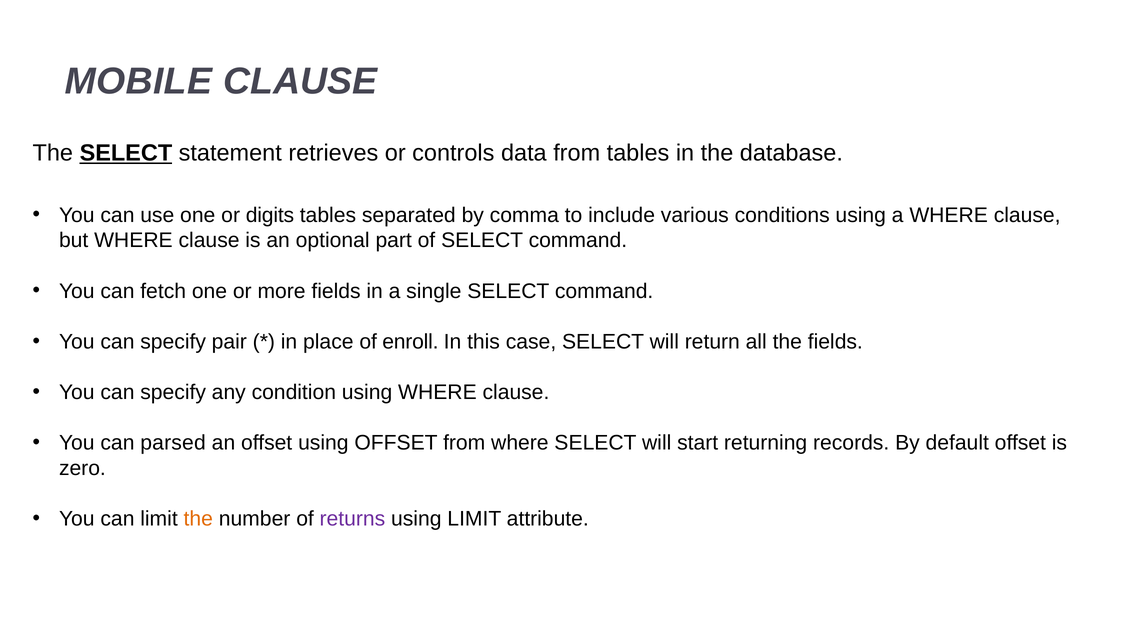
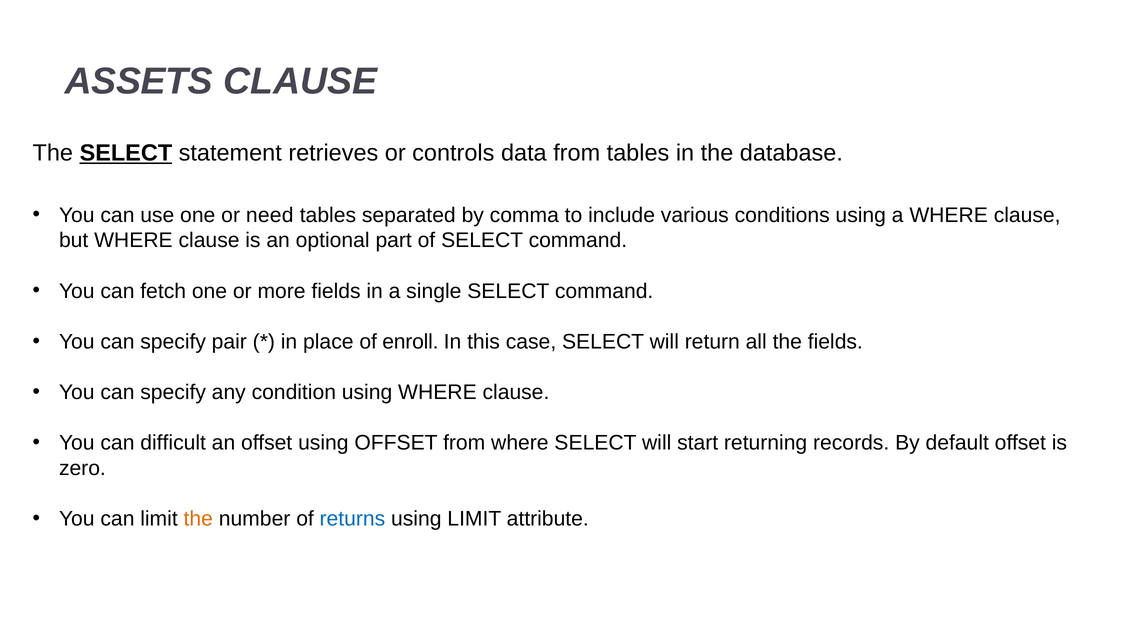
MOBILE: MOBILE -> ASSETS
digits: digits -> need
parsed: parsed -> difficult
returns colour: purple -> blue
